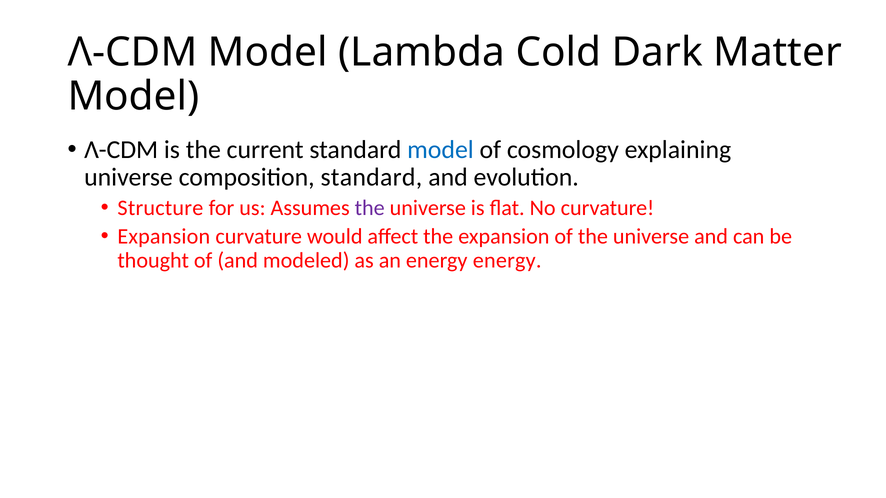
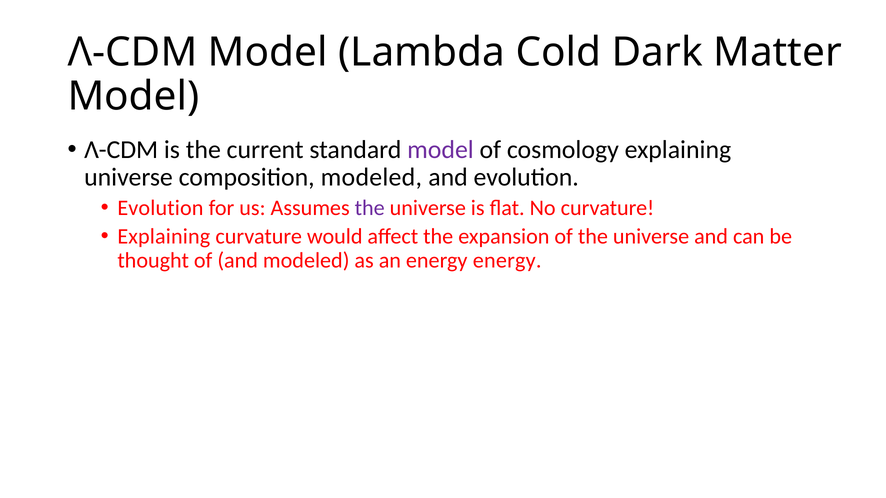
model at (441, 150) colour: blue -> purple
composition standard: standard -> modeled
Structure at (160, 208): Structure -> Evolution
Expansion at (164, 237): Expansion -> Explaining
